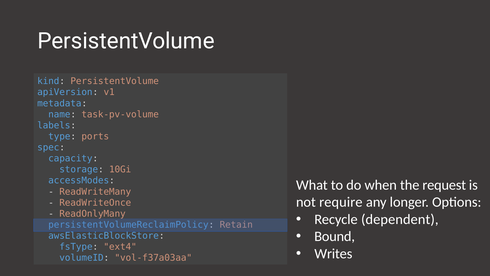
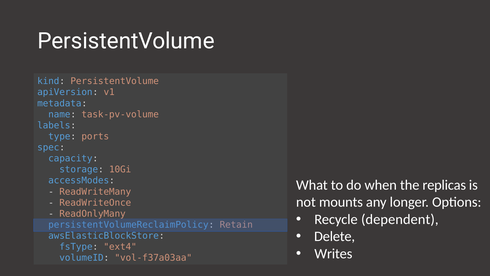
request: request -> replicas
require: require -> mounts
Bound: Bound -> Delete
